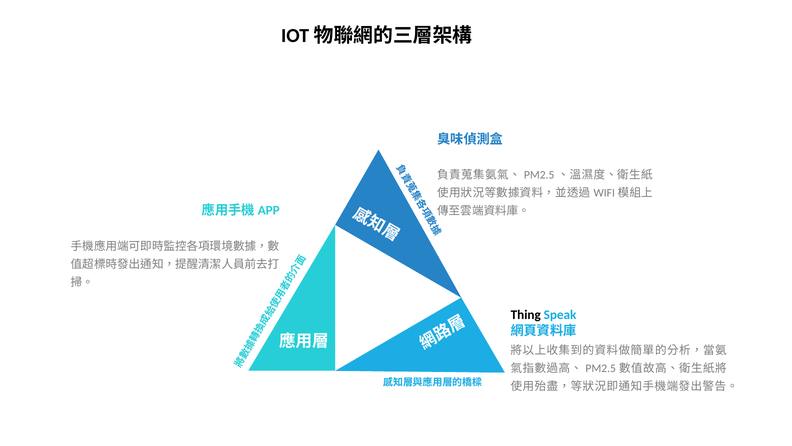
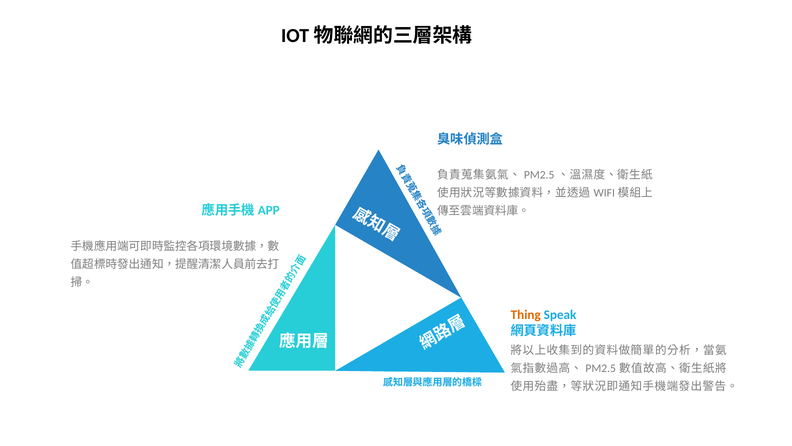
Thing colour: black -> orange
